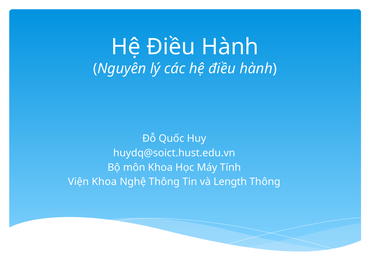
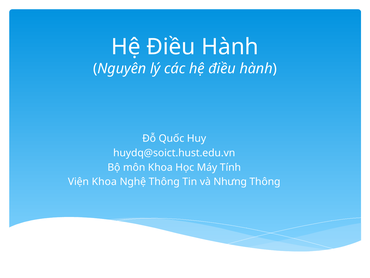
Length: Length -> Nhưng
